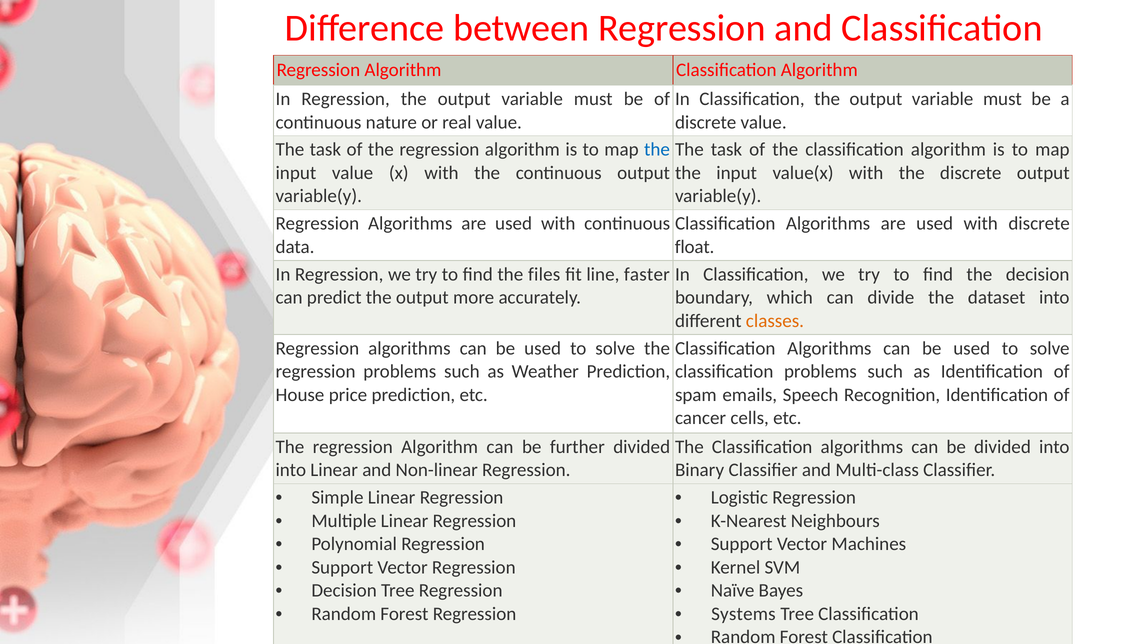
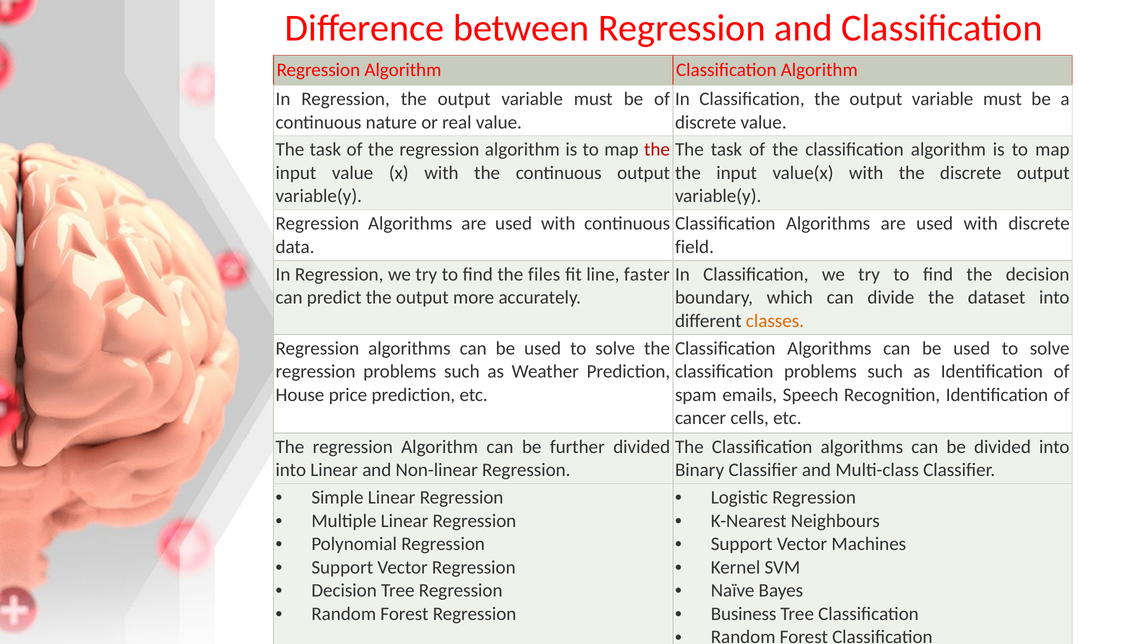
the at (657, 150) colour: blue -> red
float: float -> field
Systems: Systems -> Business
